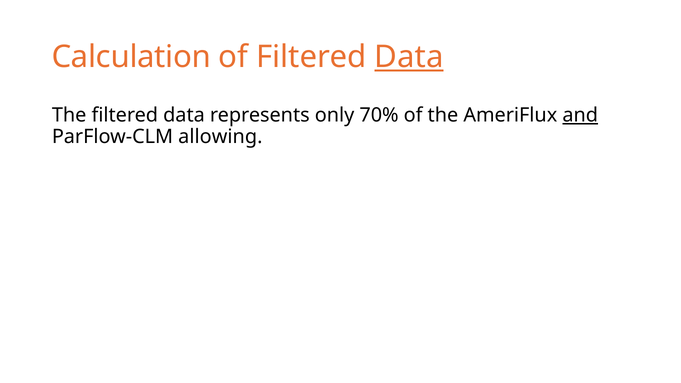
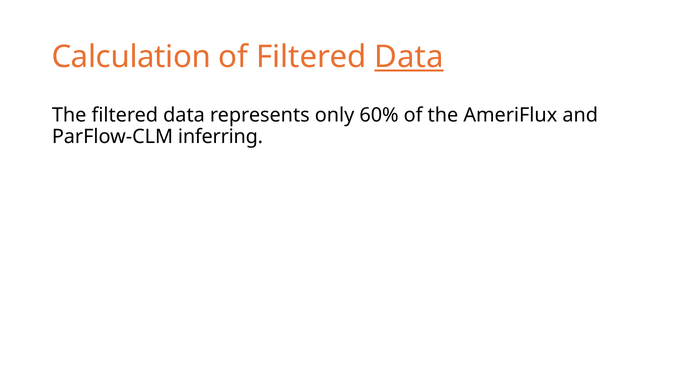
70%: 70% -> 60%
and underline: present -> none
allowing: allowing -> inferring
